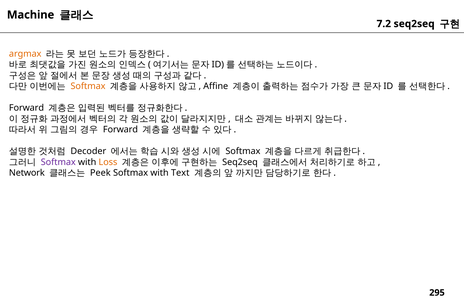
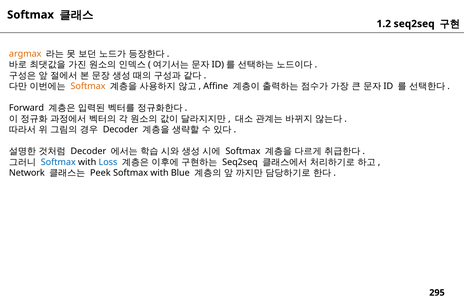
Machine at (31, 15): Machine -> Softmax
7.2: 7.2 -> 1.2
Forward at (120, 130): Forward -> Decoder
Softmax at (58, 162) colour: purple -> blue
Loss colour: orange -> blue
Text: Text -> Blue
